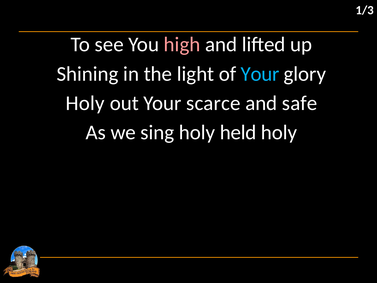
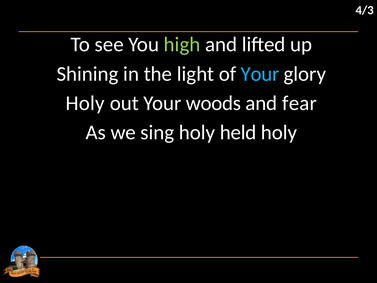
1/3: 1/3 -> 4/3
high colour: pink -> light green
scarce: scarce -> woods
safe: safe -> fear
